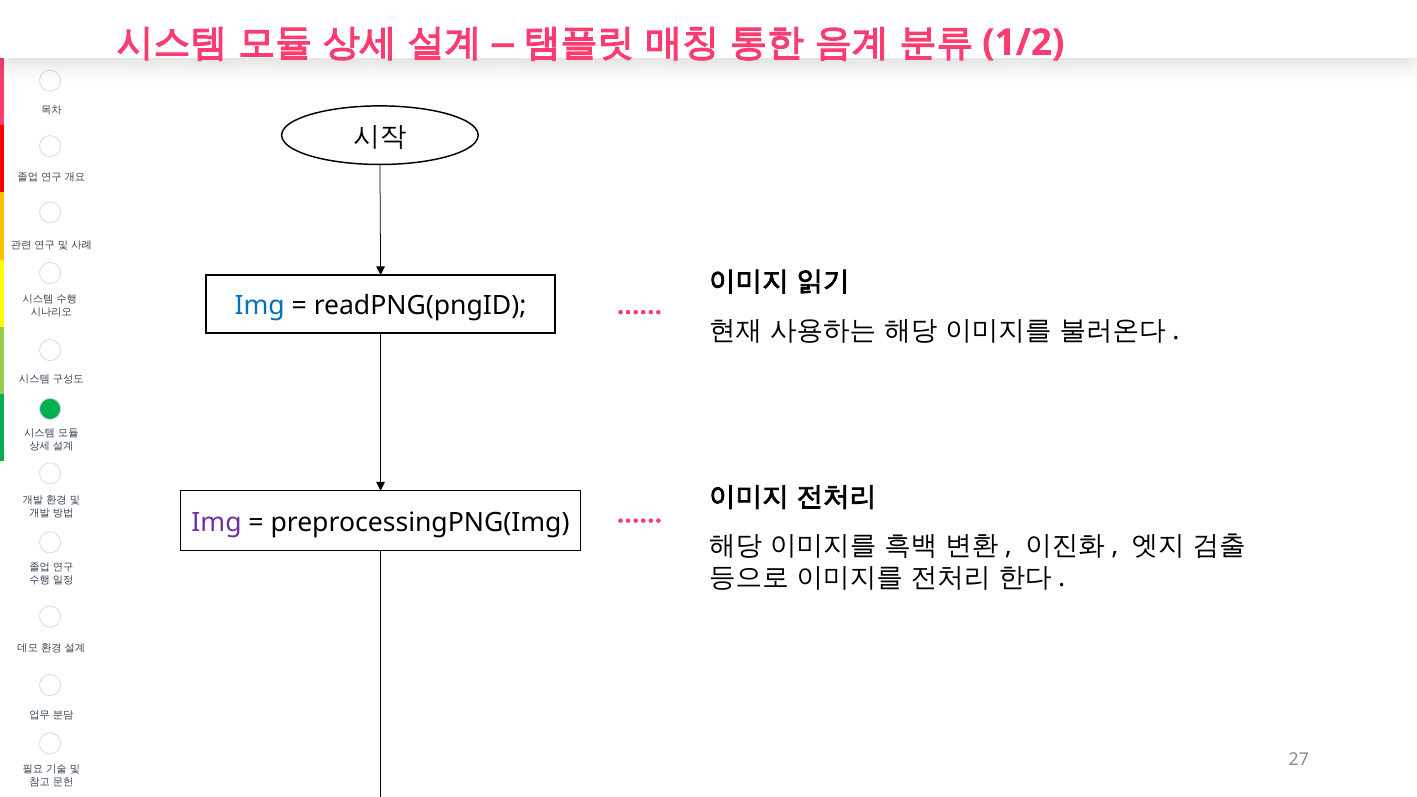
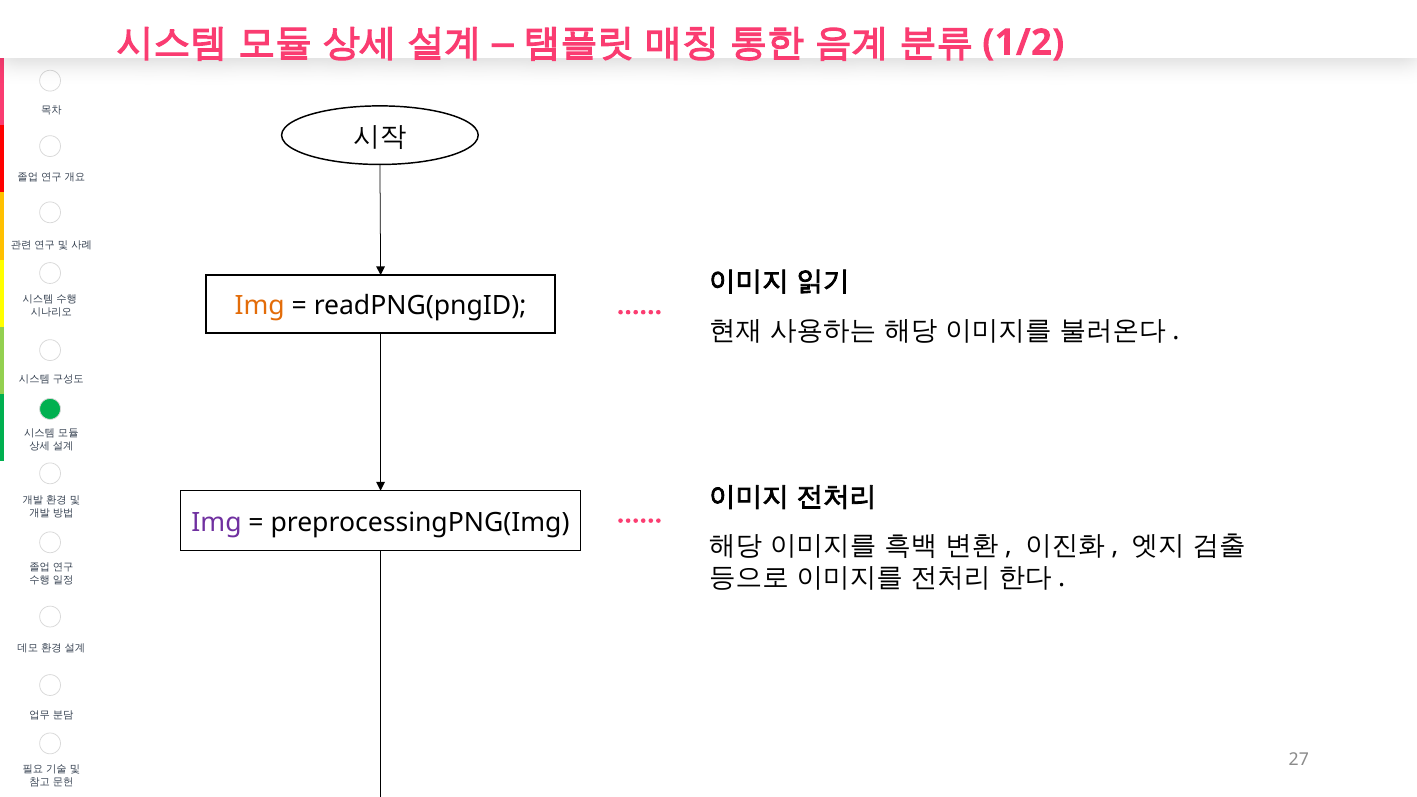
Img at (260, 306) colour: blue -> orange
